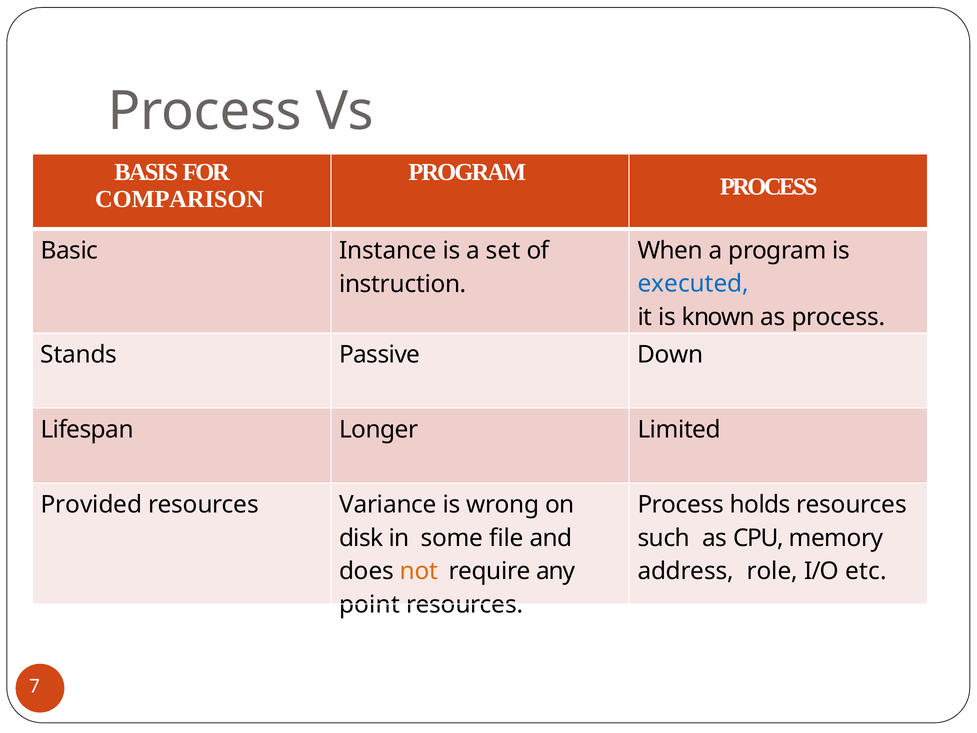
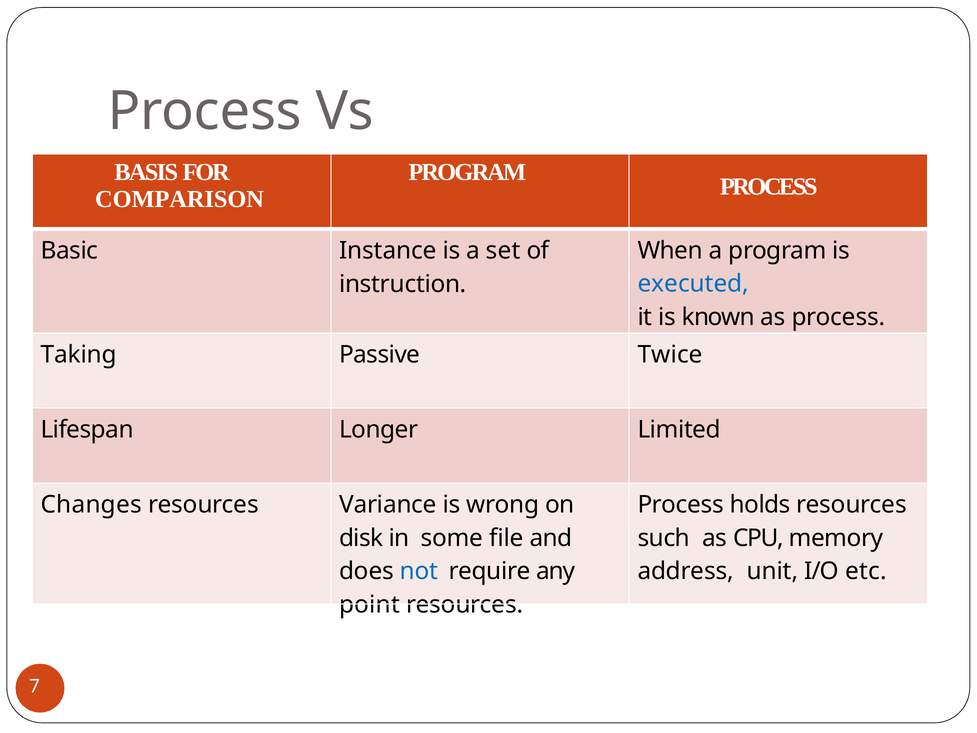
Stands: Stands -> Taking
Down: Down -> Twice
Provided: Provided -> Changes
not colour: orange -> blue
role: role -> unit
